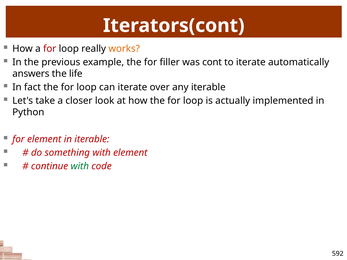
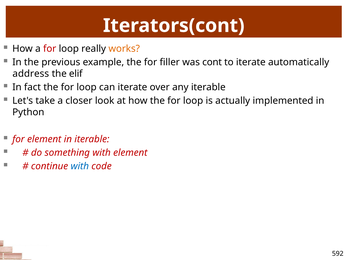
answers: answers -> address
life: life -> elif
with at (80, 166) colour: green -> blue
